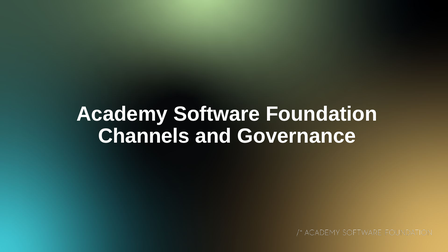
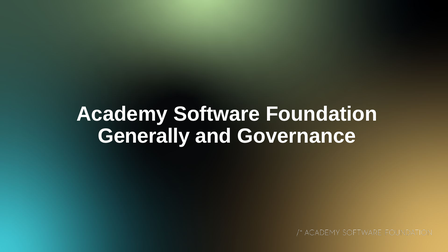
Channels: Channels -> Generally
